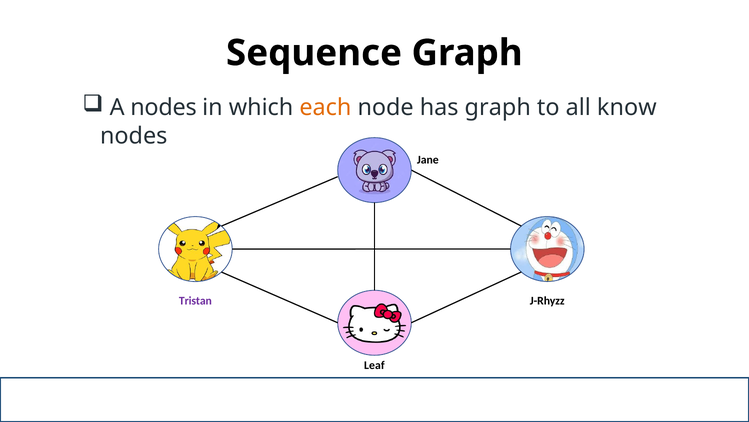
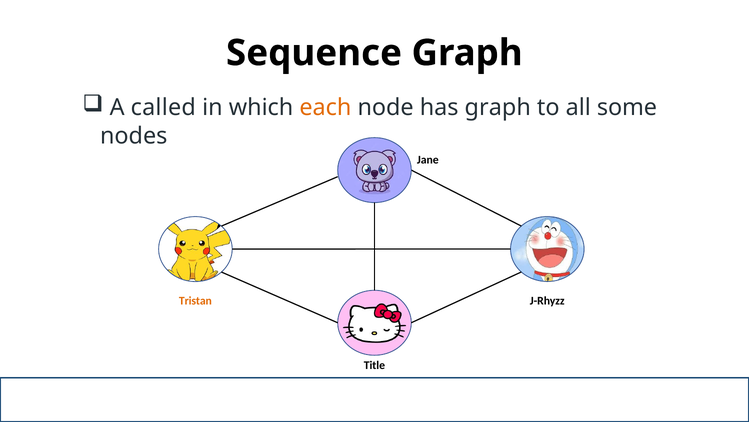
A nodes: nodes -> called
know: know -> some
Tristan colour: purple -> orange
Leaf: Leaf -> Title
